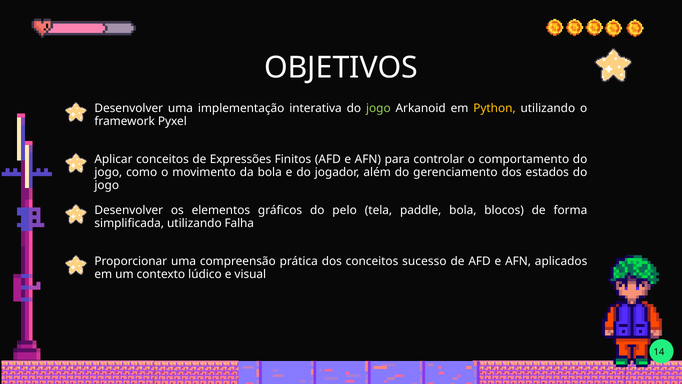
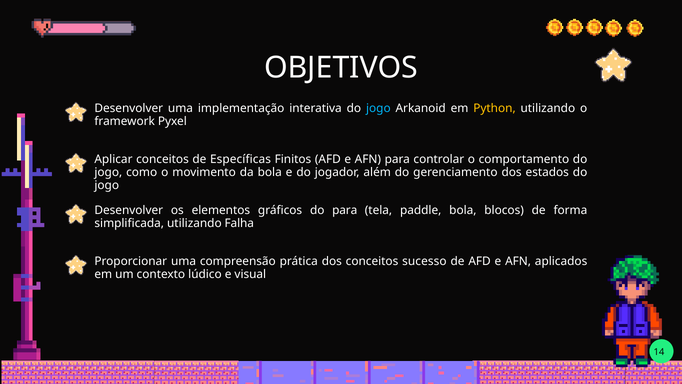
jogo at (378, 108) colour: light green -> light blue
Expressões: Expressões -> Específicas
do pelo: pelo -> para
